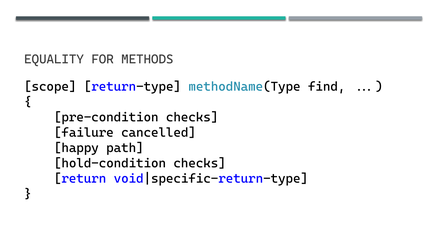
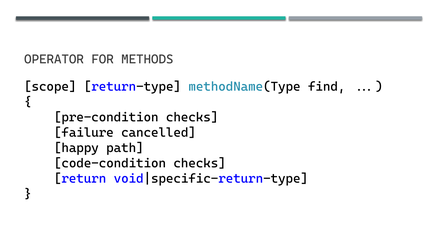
EQUALITY: EQUALITY -> OPERATOR
hold-condition: hold-condition -> code-condition
